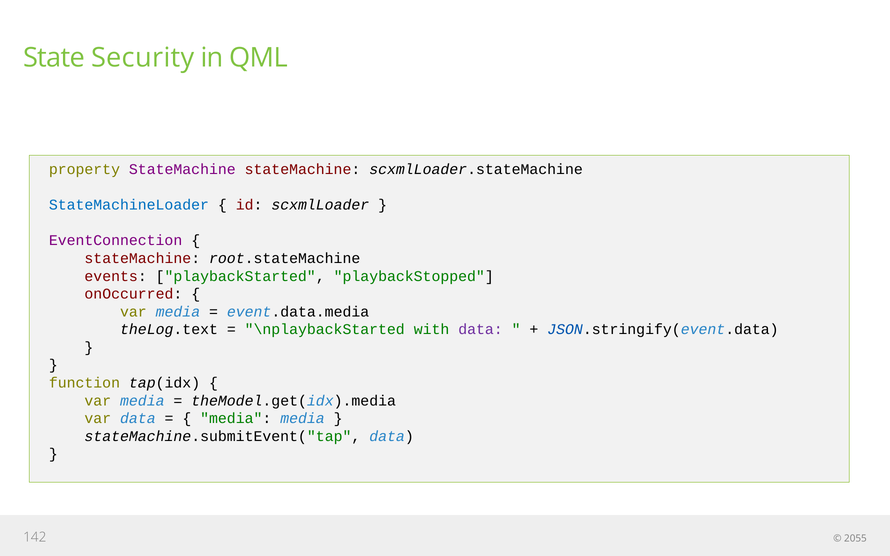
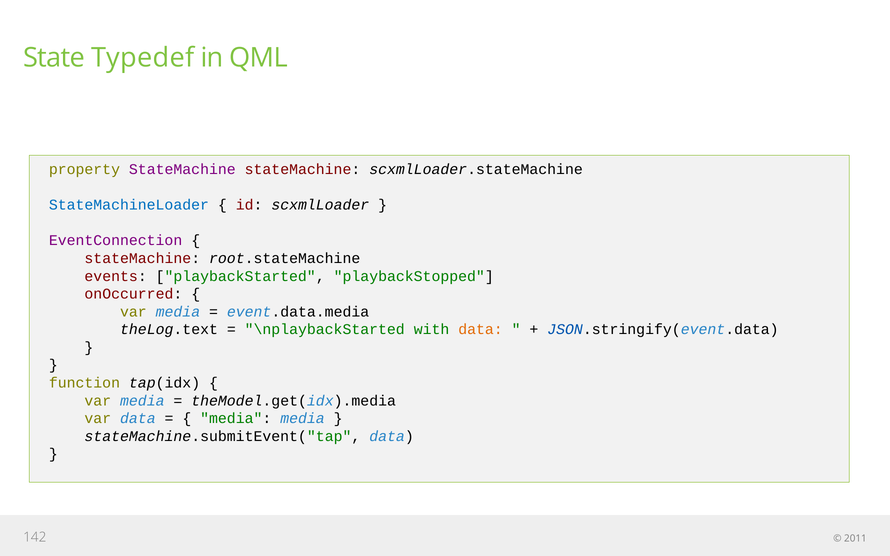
Security: Security -> Typedef
data at (481, 330) colour: purple -> orange
2055: 2055 -> 2011
